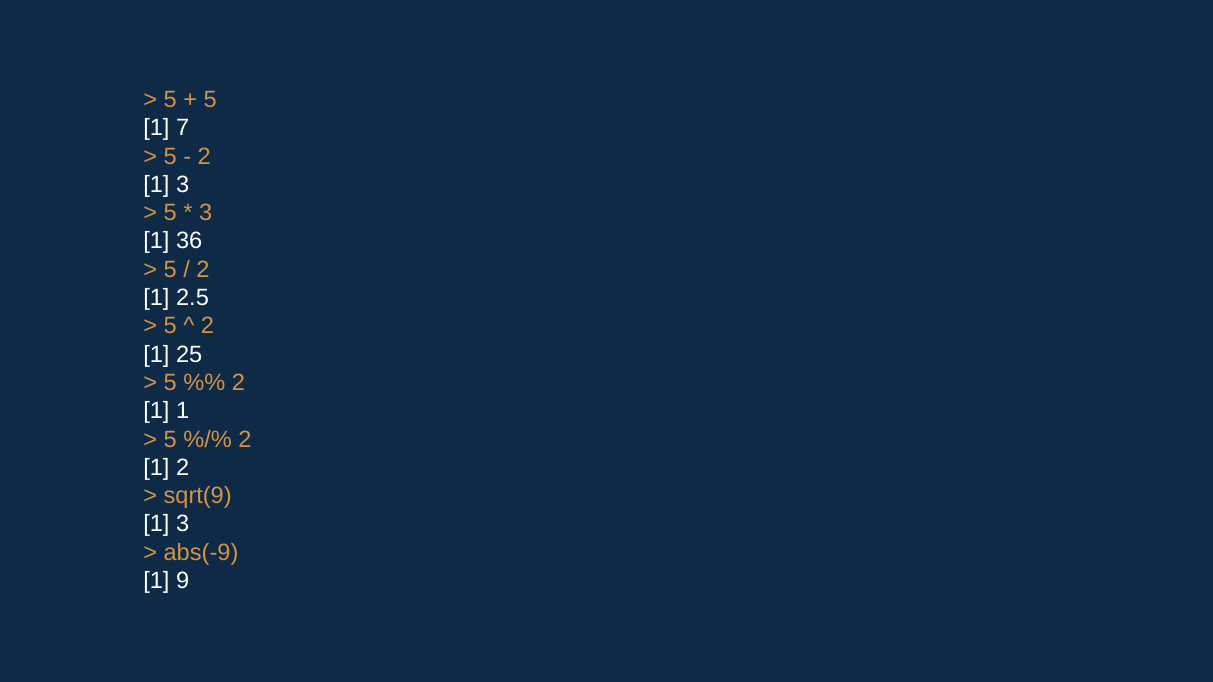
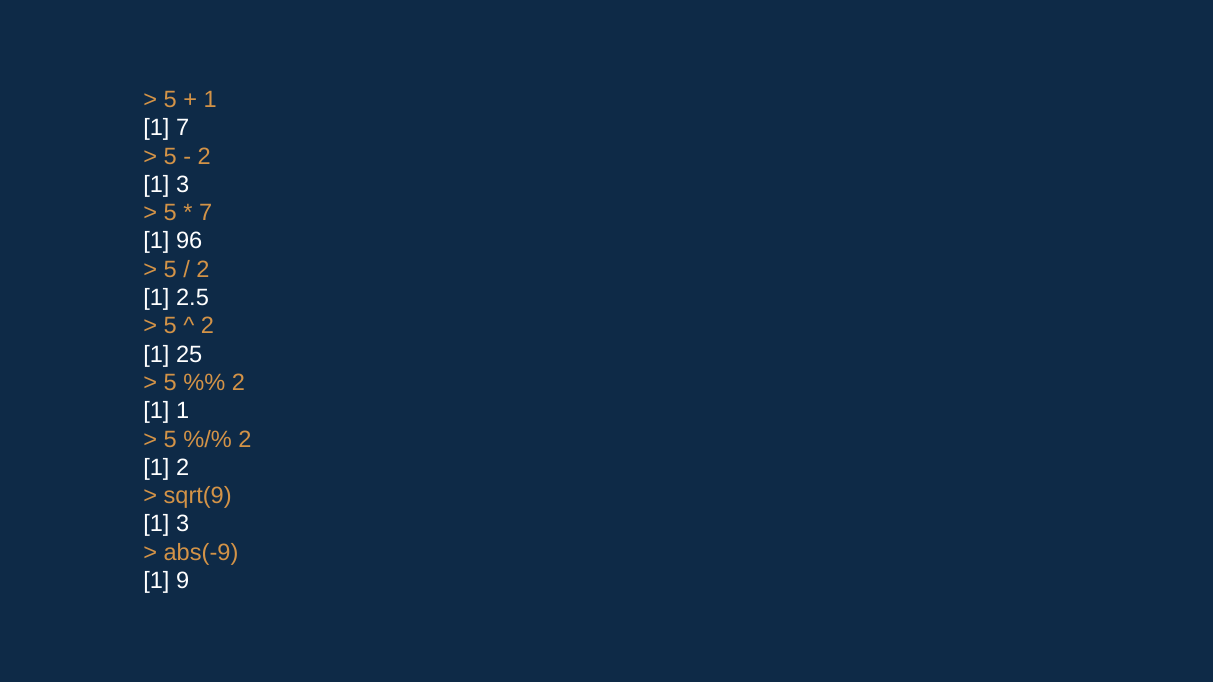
5 at (210, 100): 5 -> 1
3 at (206, 213): 3 -> 7
36: 36 -> 96
